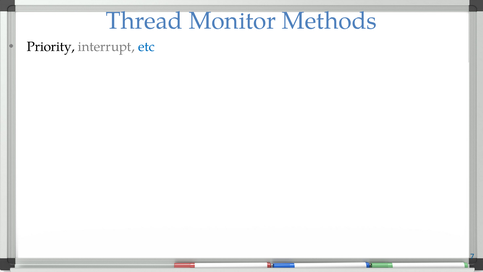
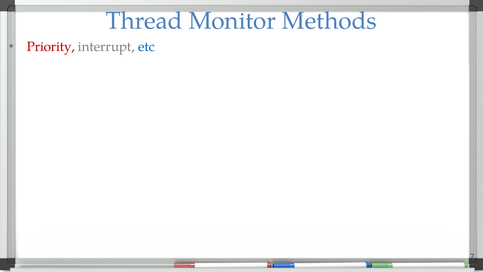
Priority colour: black -> red
